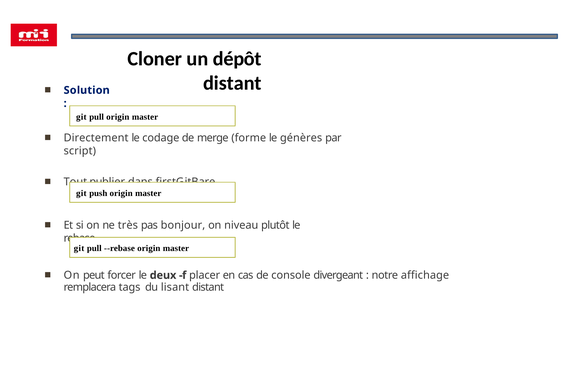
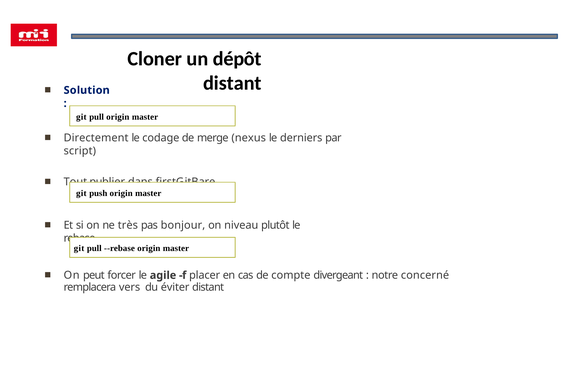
forme: forme -> nexus
génères: génères -> derniers
deux: deux -> agile
console: console -> compte
affichage: affichage -> concerné
tags: tags -> vers
lisant: lisant -> éviter
